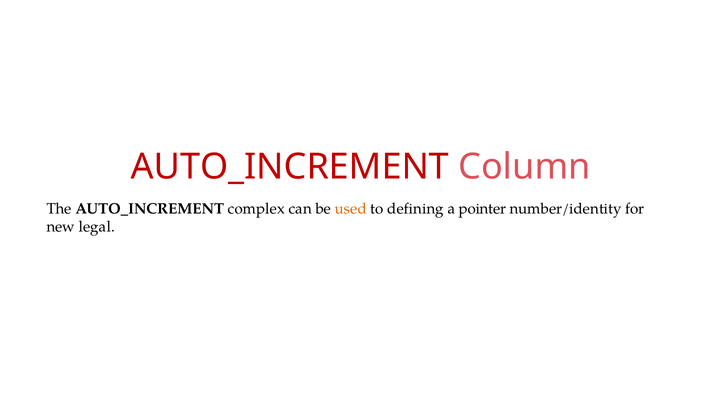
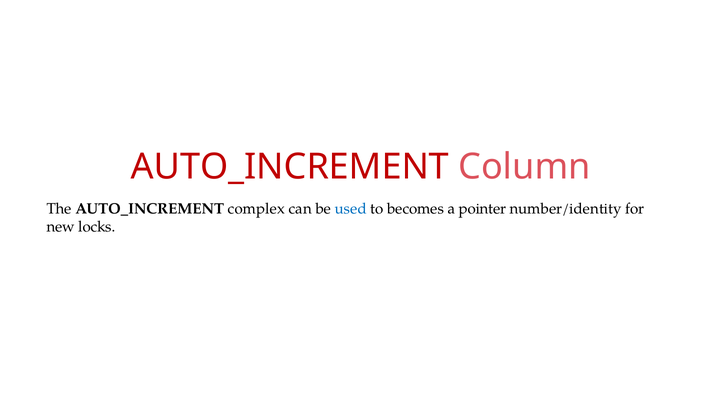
used colour: orange -> blue
defining: defining -> becomes
legal: legal -> locks
